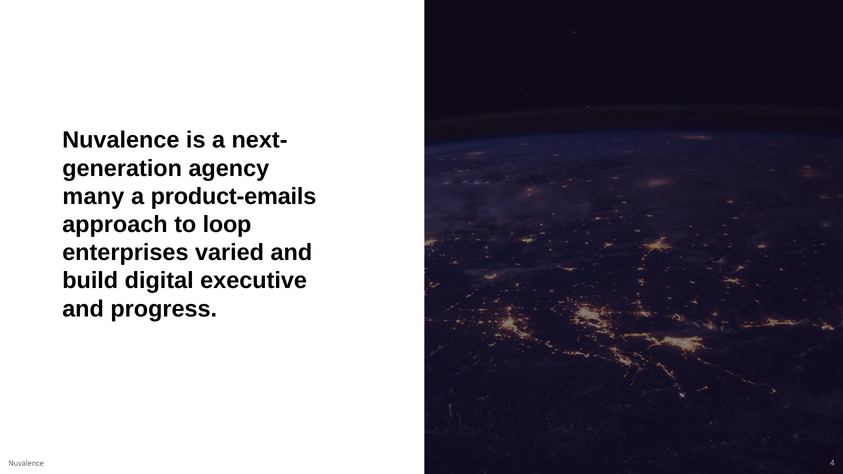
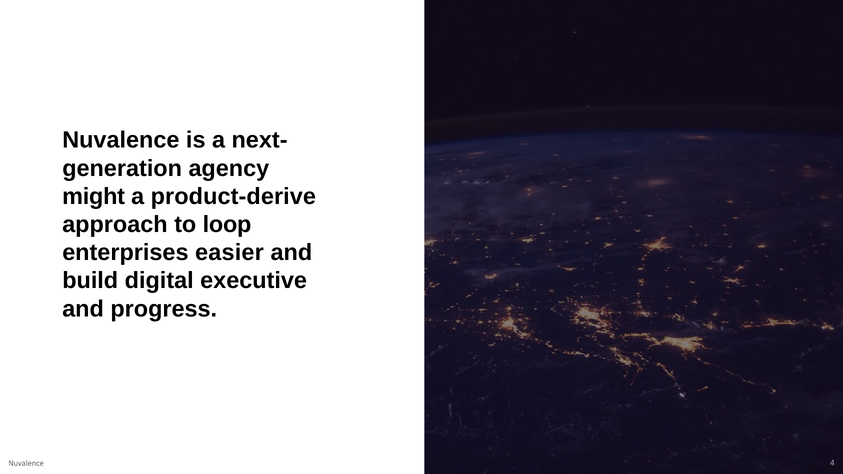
many: many -> might
product-emails: product-emails -> product-derive
varied: varied -> easier
